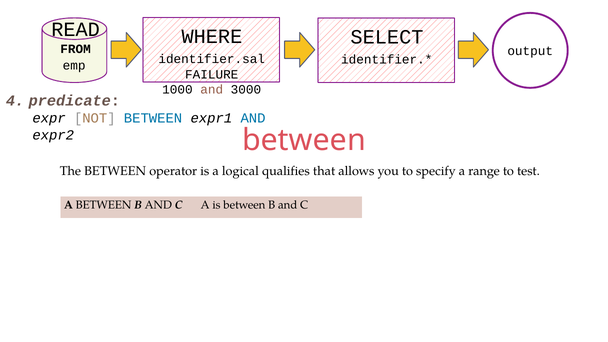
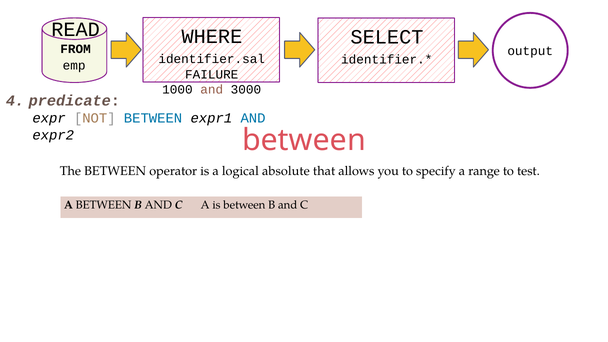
qualifies: qualifies -> absolute
